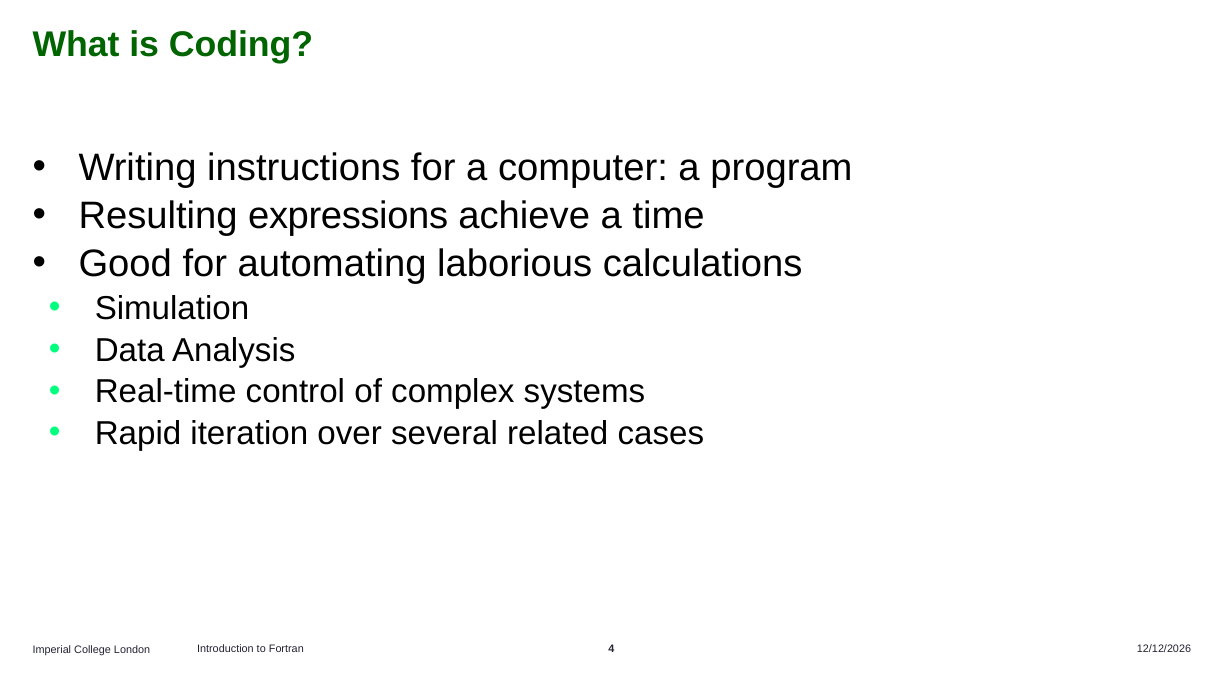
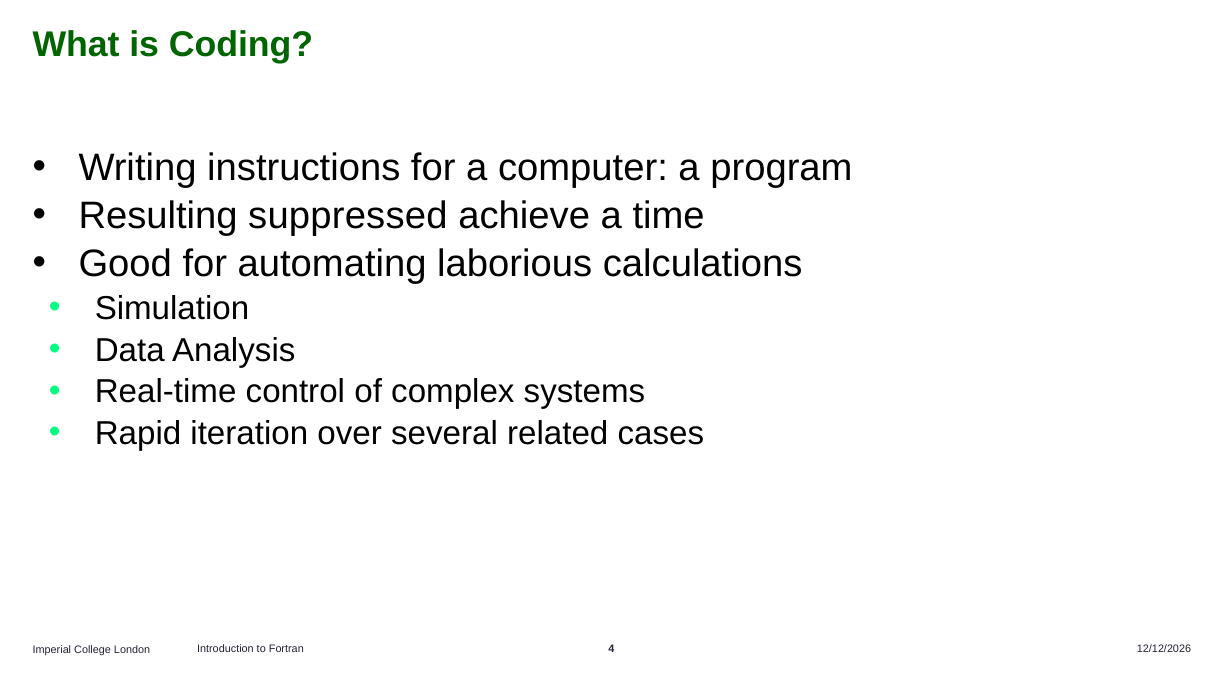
expressions: expressions -> suppressed
